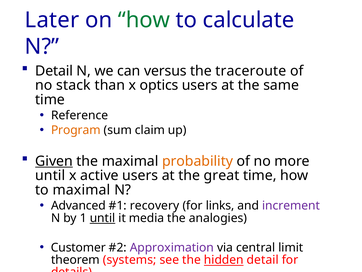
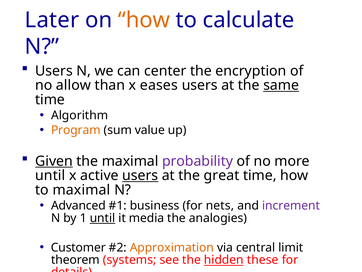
how at (144, 20) colour: green -> orange
Detail at (54, 71): Detail -> Users
versus: versus -> center
traceroute: traceroute -> encryption
stack: stack -> allow
optics: optics -> eases
same underline: none -> present
Reference: Reference -> Algorithm
claim: claim -> value
probability colour: orange -> purple
users at (140, 175) underline: none -> present
recovery: recovery -> business
links: links -> nets
Approximation colour: purple -> orange
hidden detail: detail -> these
